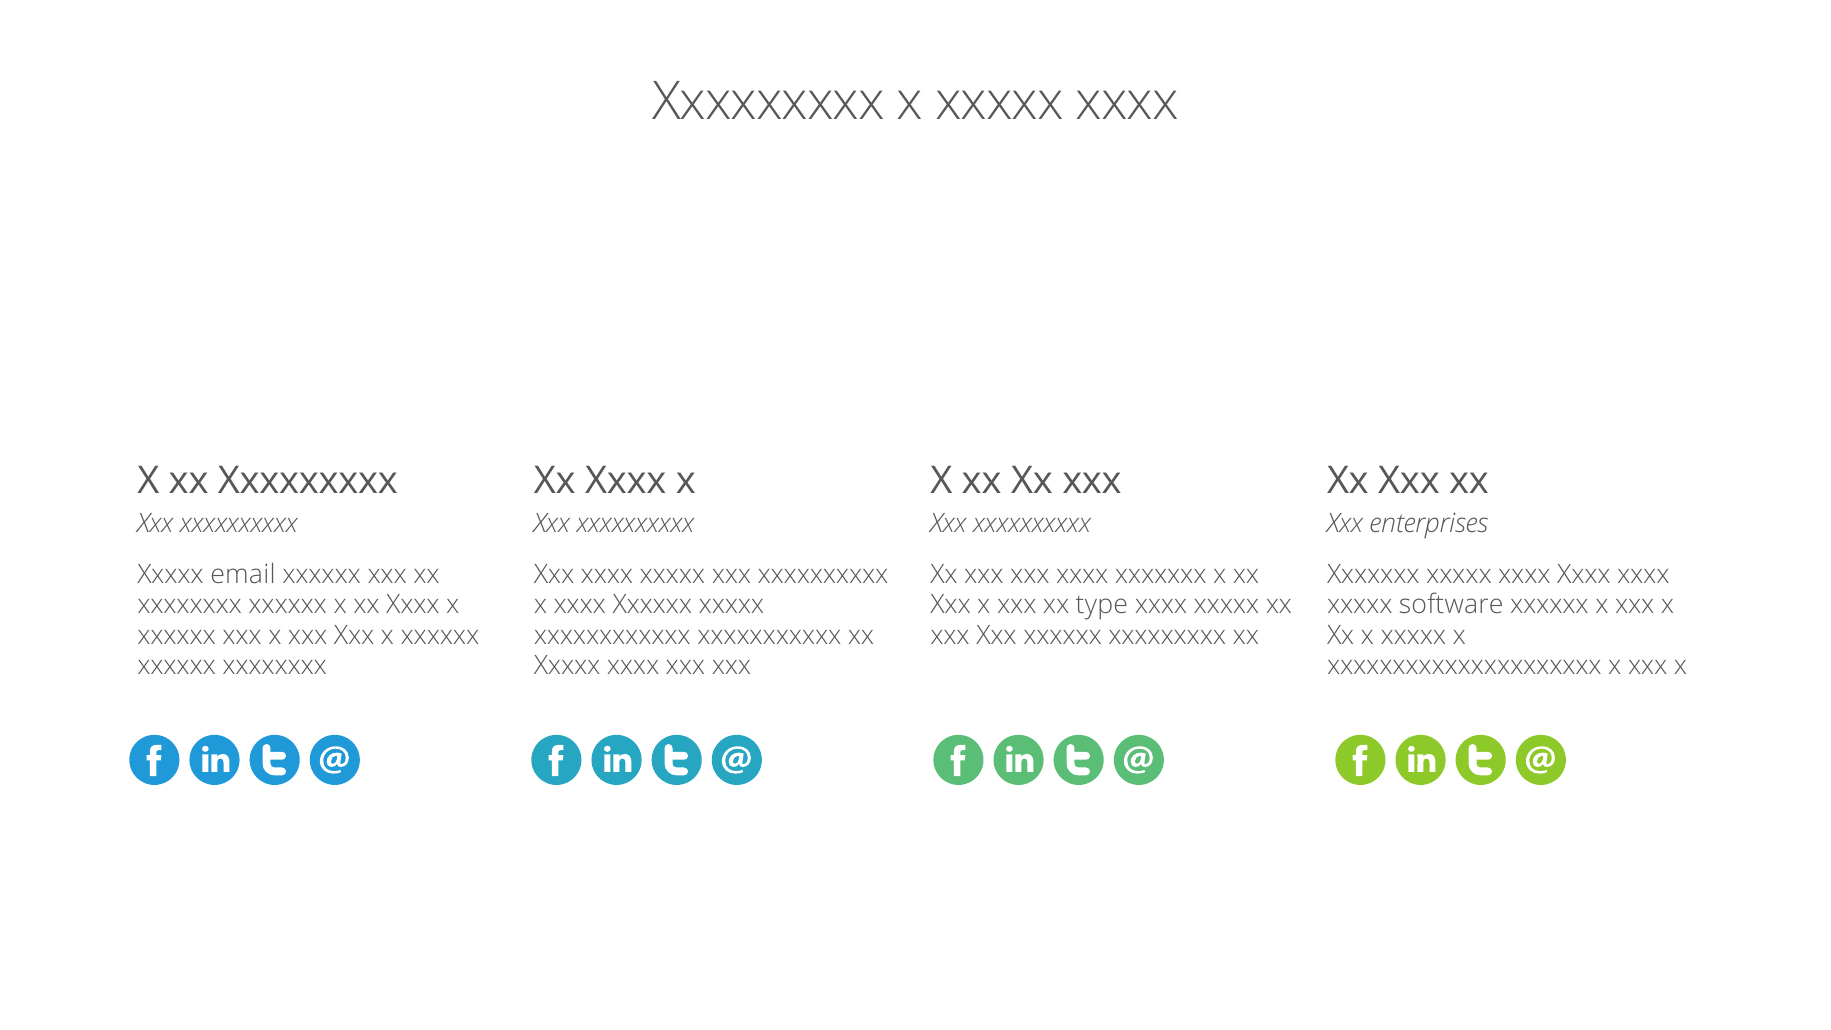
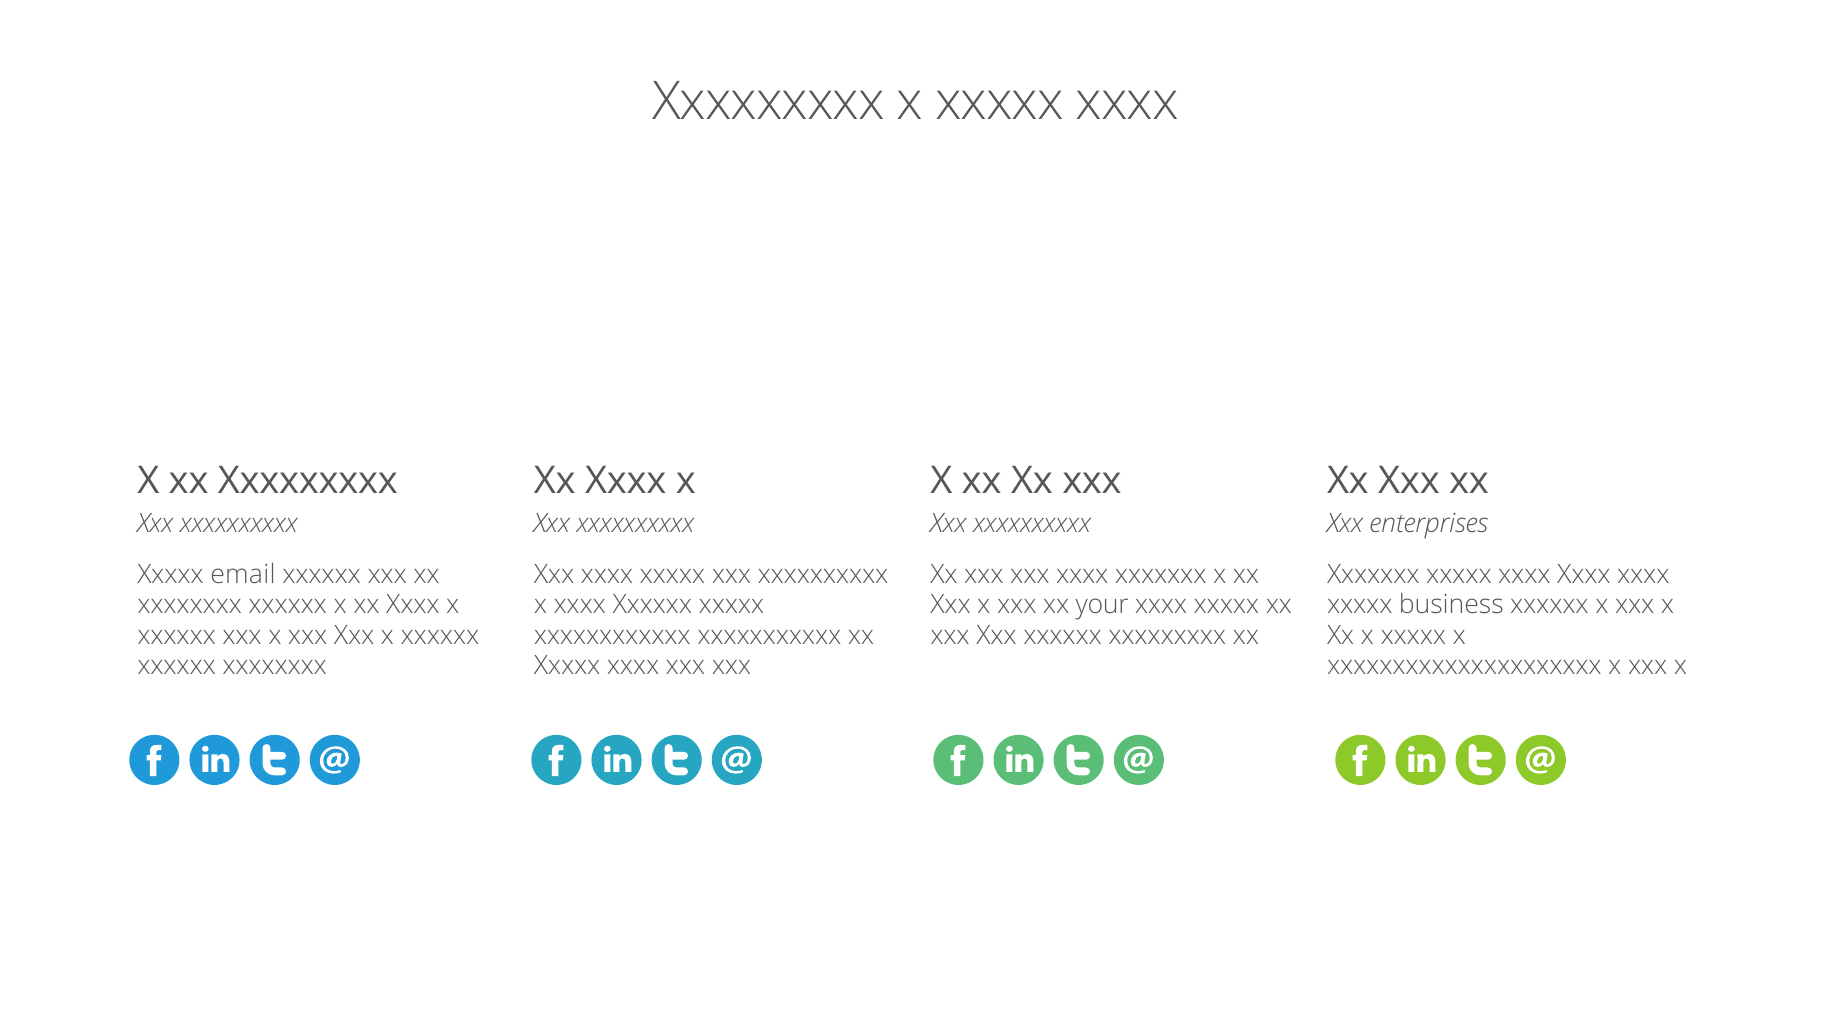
type: type -> your
software: software -> business
